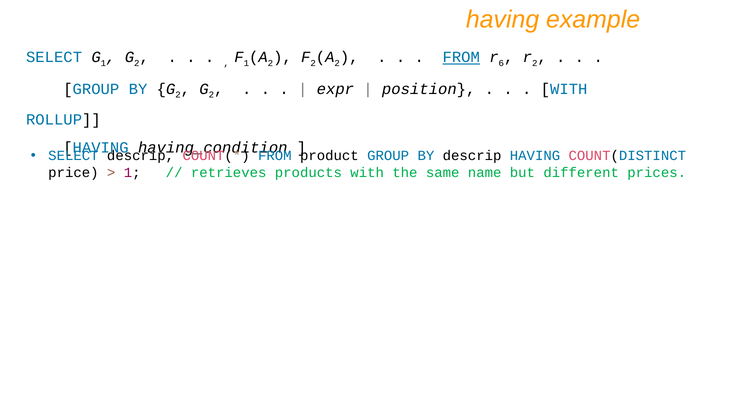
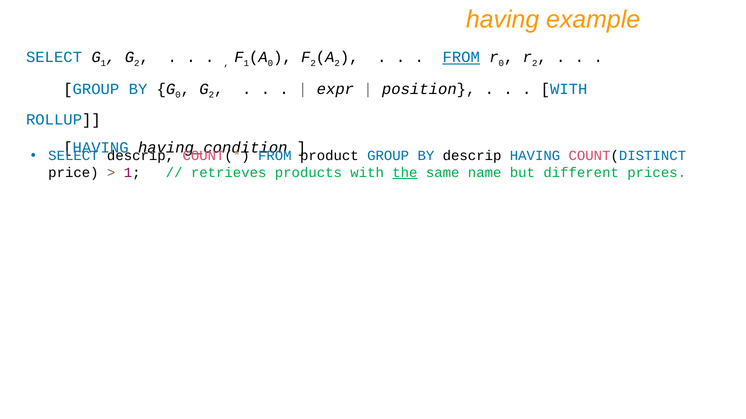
2 at (270, 63): 2 -> 0
6 at (501, 63): 6 -> 0
2 at (178, 95): 2 -> 0
the underline: none -> present
